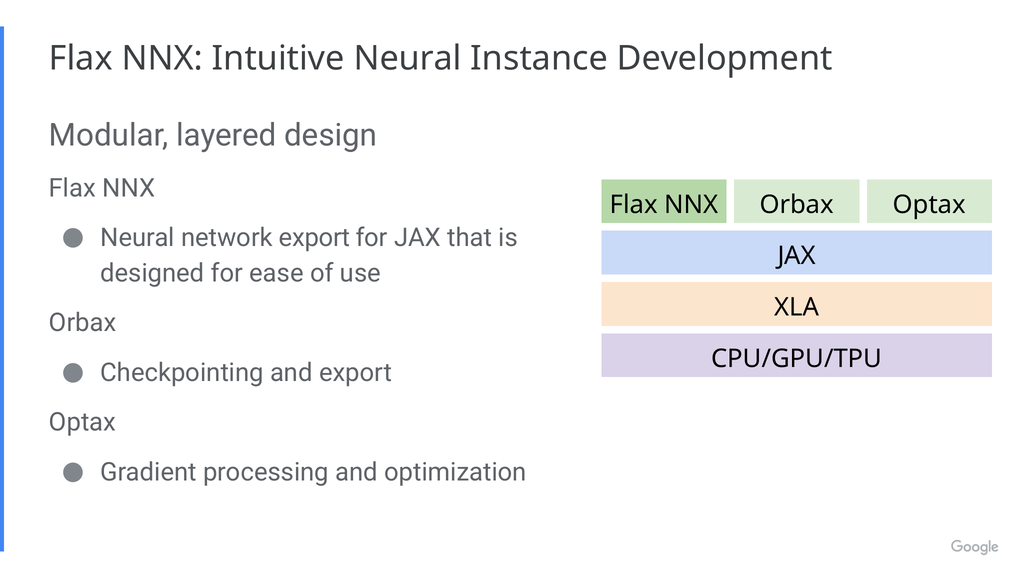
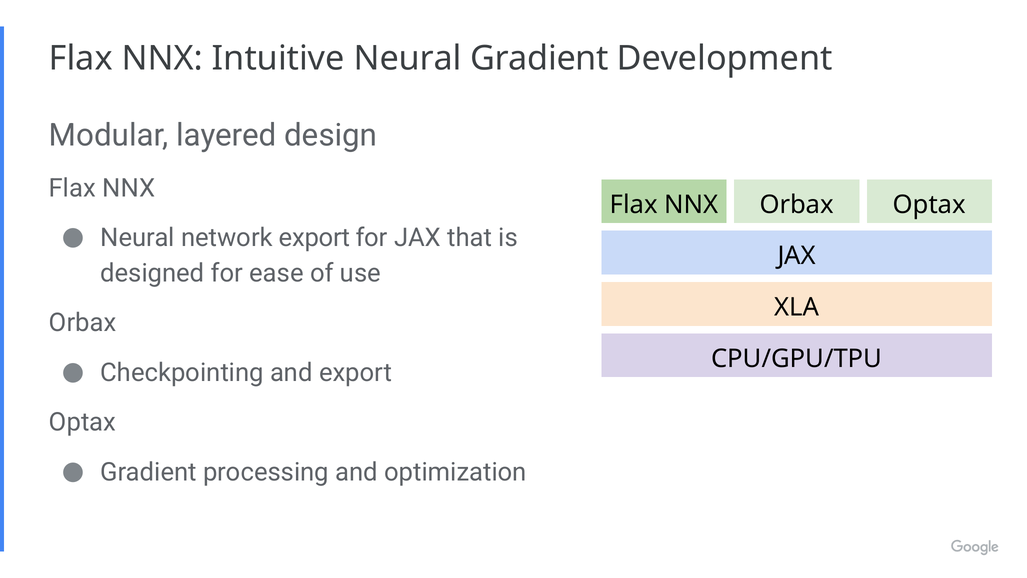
Neural Instance: Instance -> Gradient
